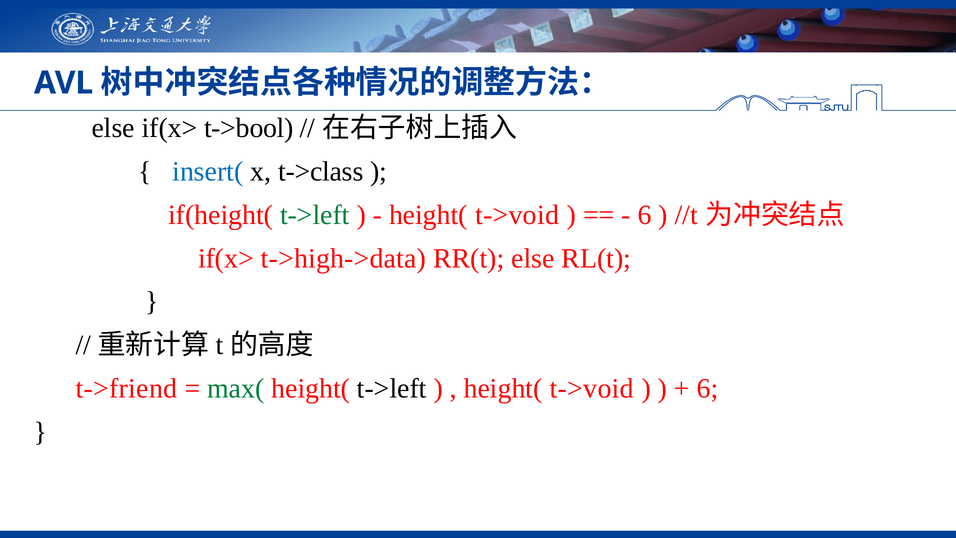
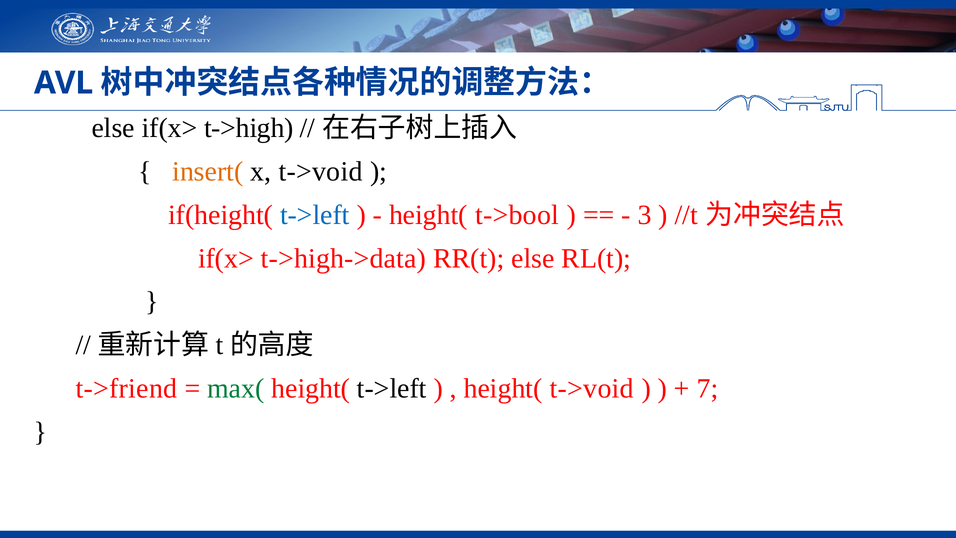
t->bool: t->bool -> t->high
insert( colour: blue -> orange
x t->class: t->class -> t->void
t->left at (315, 215) colour: green -> blue
t->void at (517, 215): t->void -> t->bool
6 at (645, 215): 6 -> 3
6 at (707, 389): 6 -> 7
